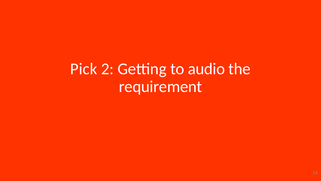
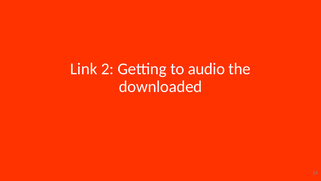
Pick: Pick -> Link
requirement: requirement -> downloaded
